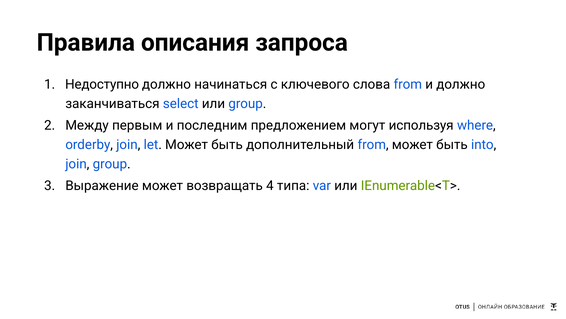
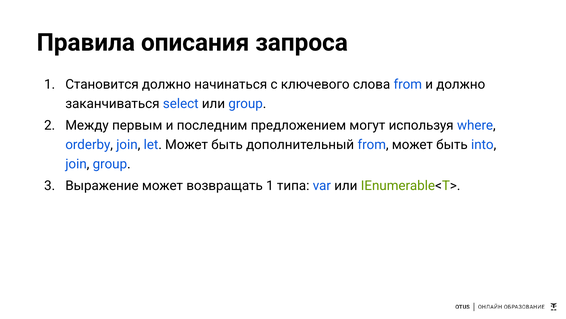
Недоступно: Недоступно -> Становится
возвращать 4: 4 -> 1
